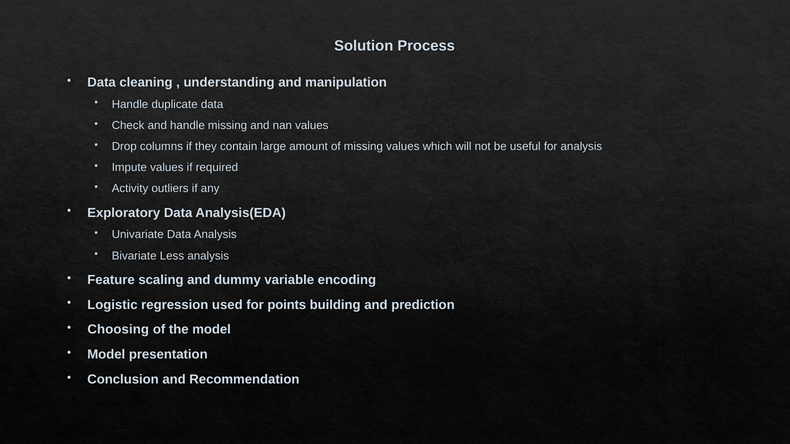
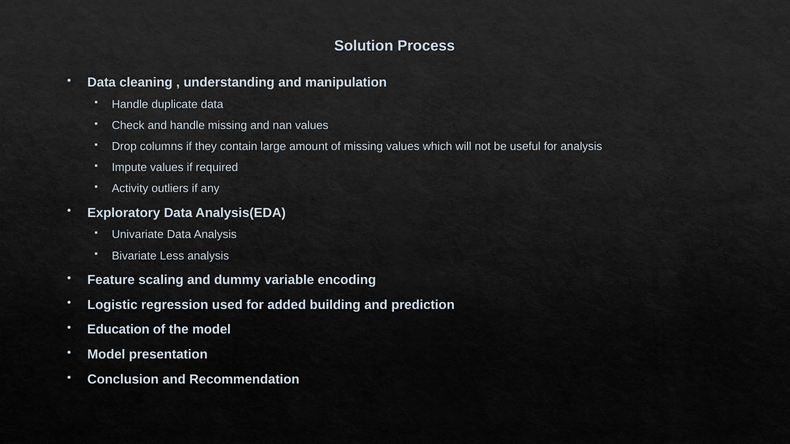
points: points -> added
Choosing: Choosing -> Education
